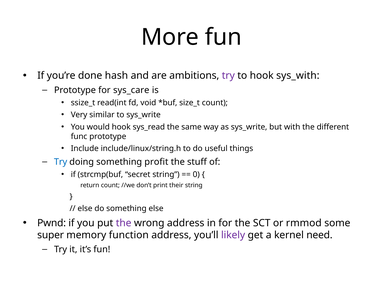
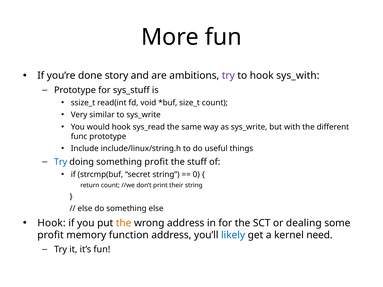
hash: hash -> story
sys_care: sys_care -> sys_stuff
Pwnd at (52, 223): Pwnd -> Hook
the at (124, 223) colour: purple -> orange
rmmod: rmmod -> dealing
super at (51, 235): super -> profit
likely colour: purple -> blue
